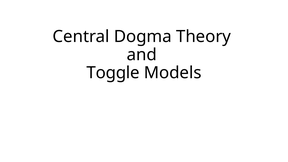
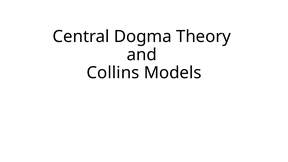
Toggle: Toggle -> Collins
